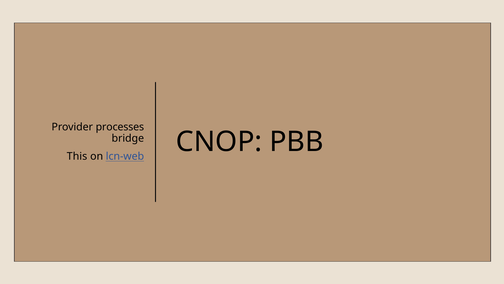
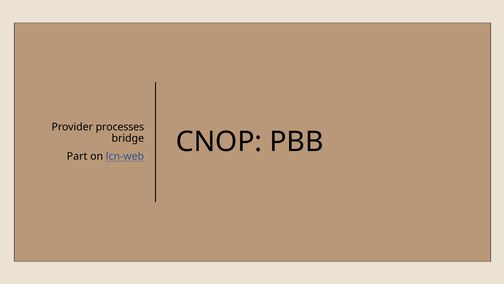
This: This -> Part
